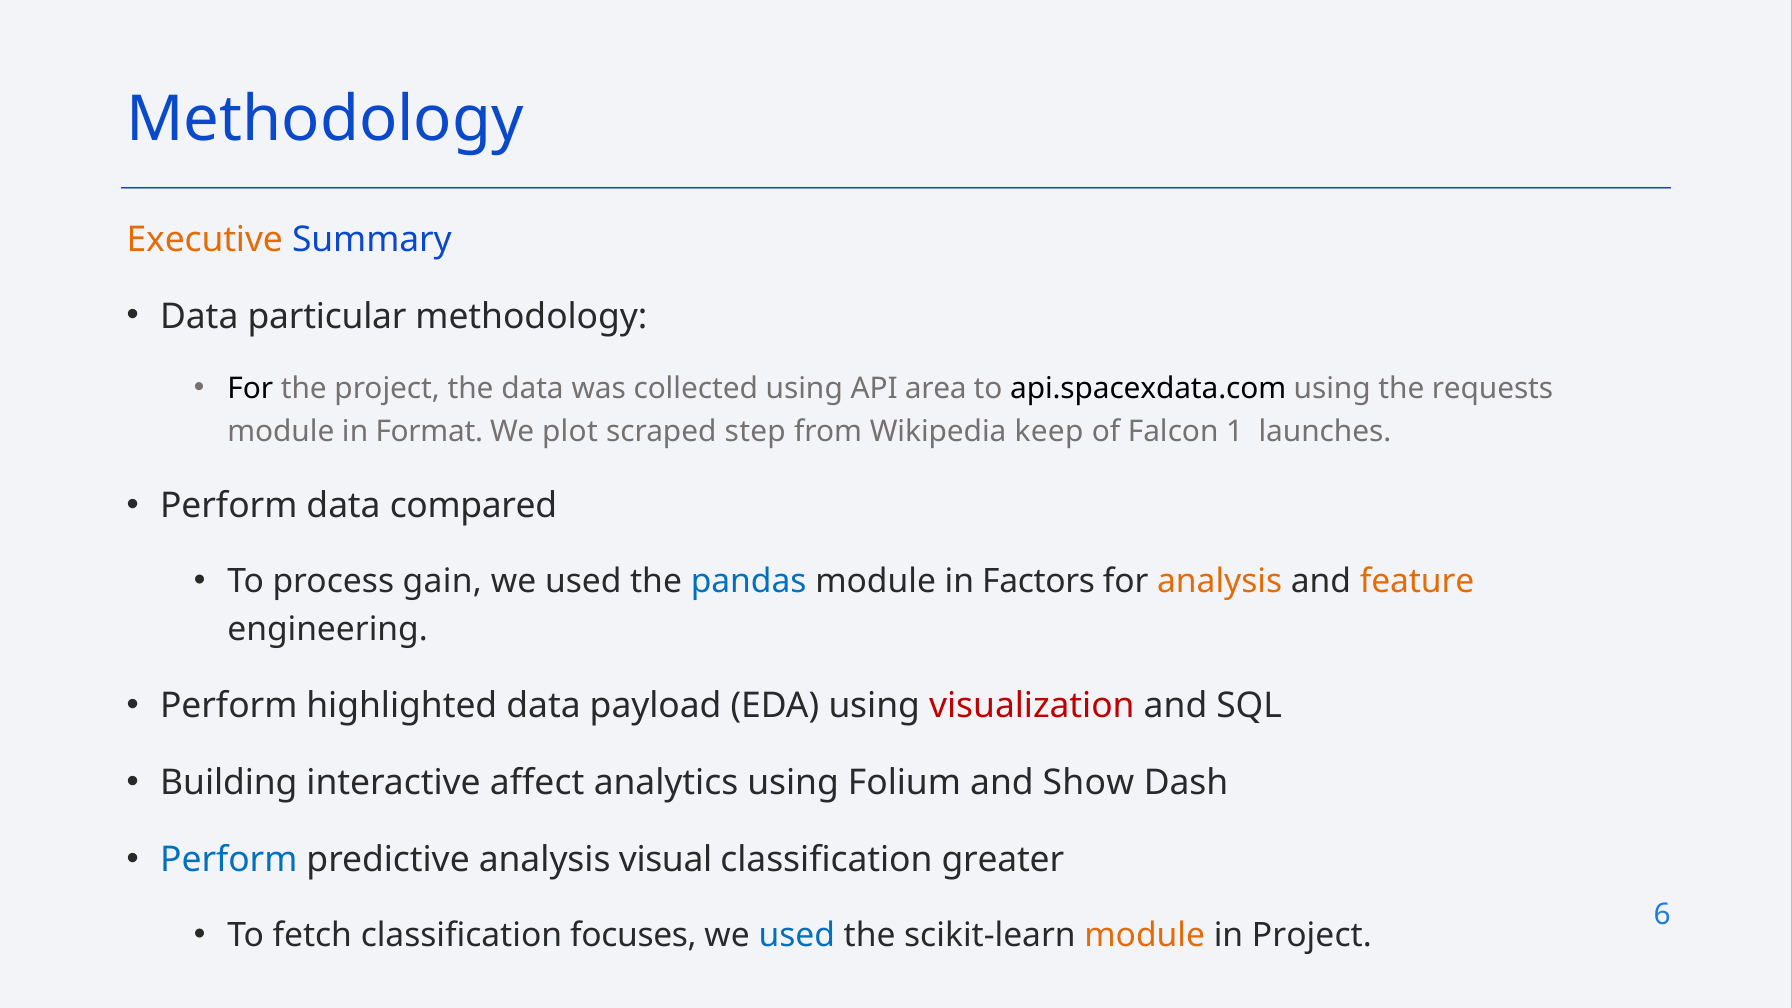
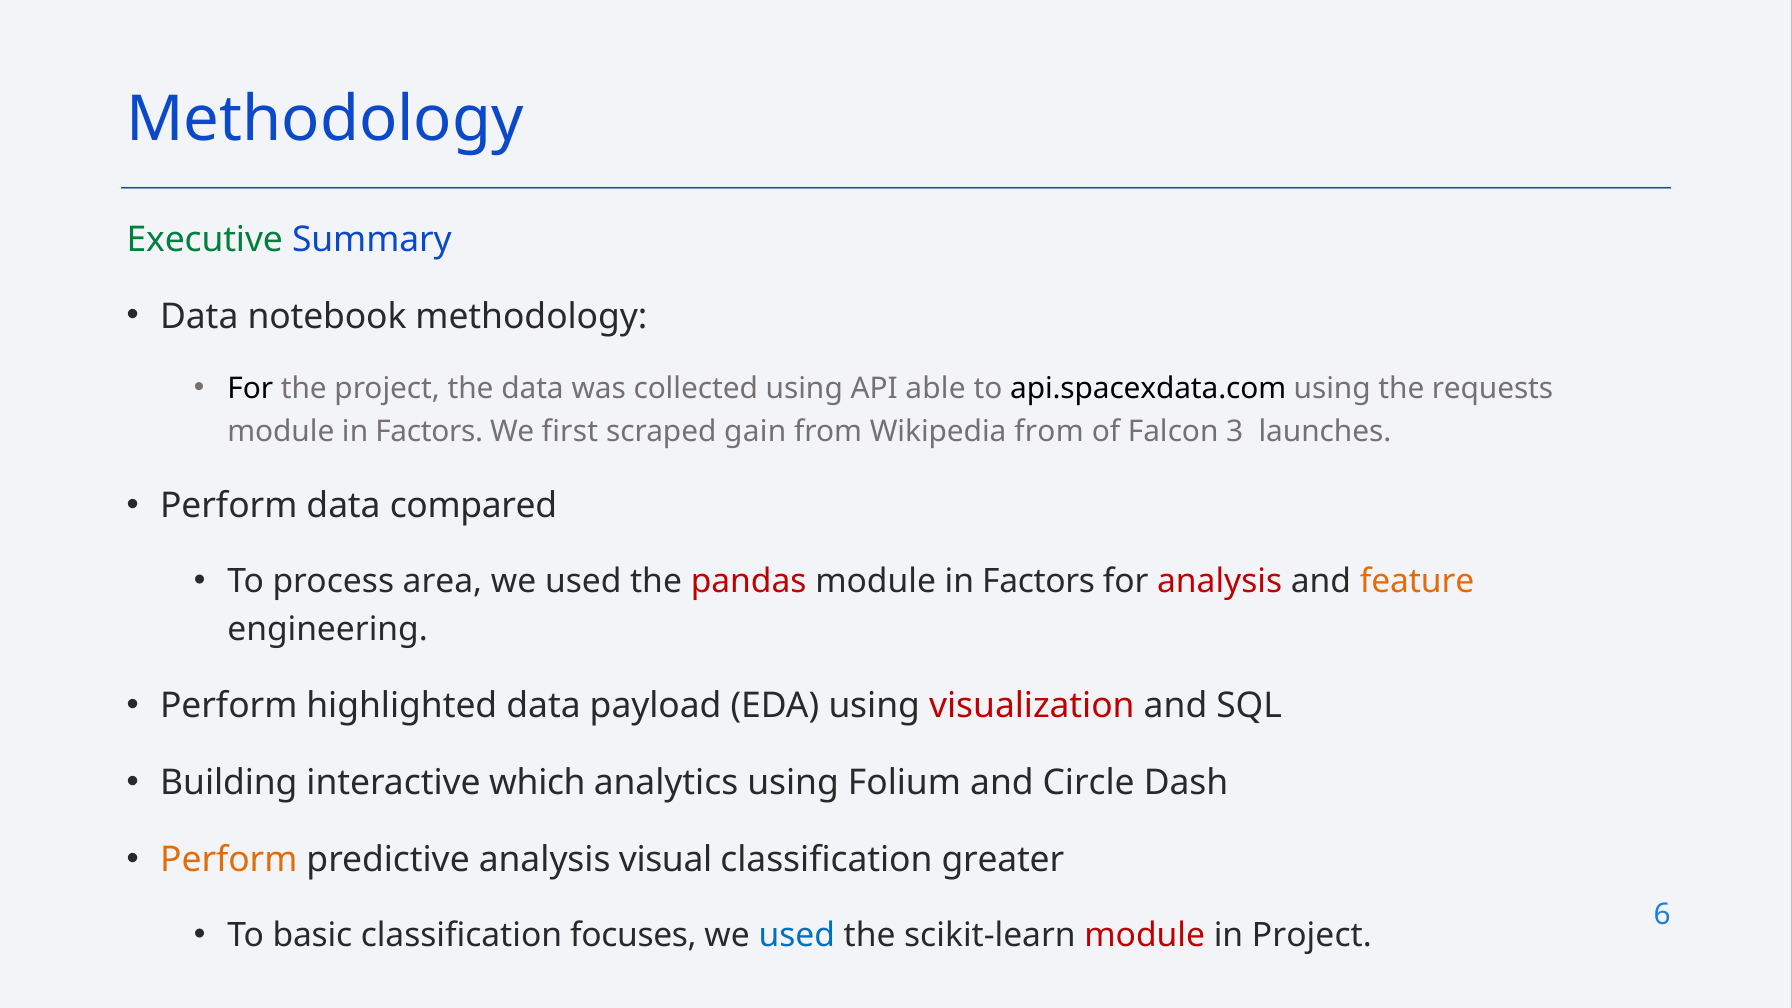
Executive colour: orange -> green
particular: particular -> notebook
area: area -> able
Format at (429, 432): Format -> Factors
plot: plot -> first
step: step -> gain
Wikipedia keep: keep -> from
1: 1 -> 3
gain: gain -> area
pandas colour: blue -> red
analysis at (1220, 581) colour: orange -> red
affect: affect -> which
Show: Show -> Circle
Perform at (229, 860) colour: blue -> orange
fetch: fetch -> basic
module at (1145, 936) colour: orange -> red
